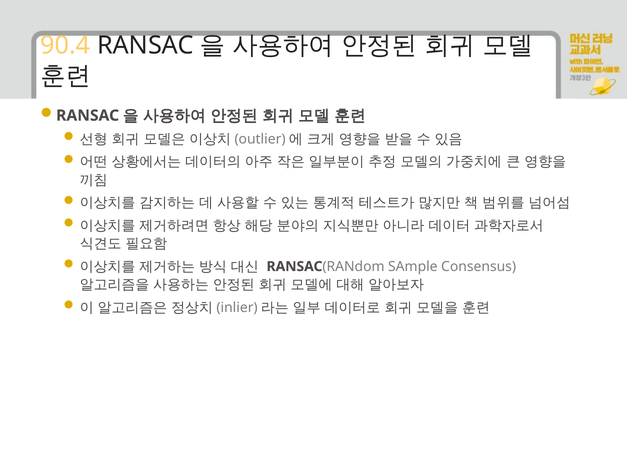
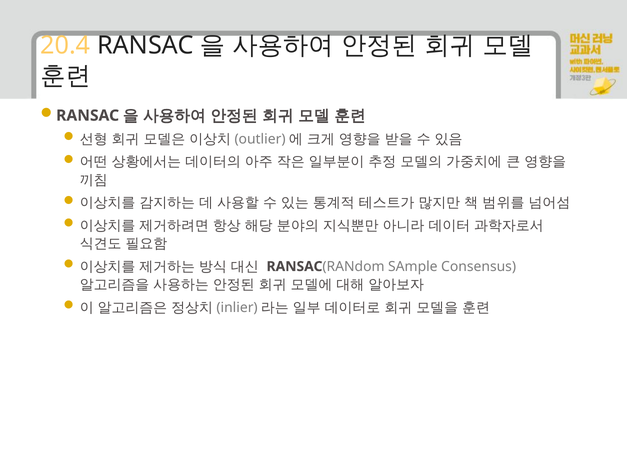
90.4: 90.4 -> 20.4
